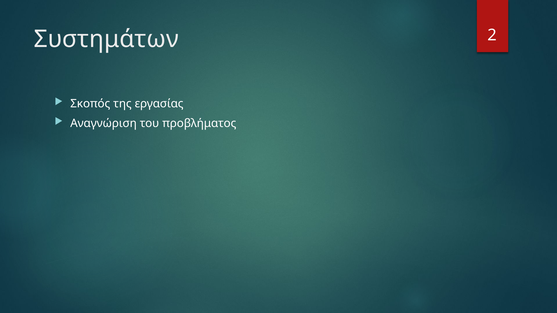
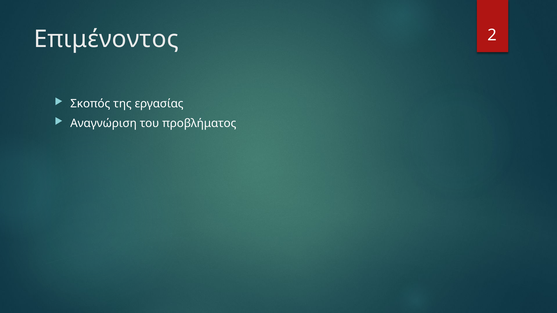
Συστημάτων: Συστημάτων -> Επιμένοντος
